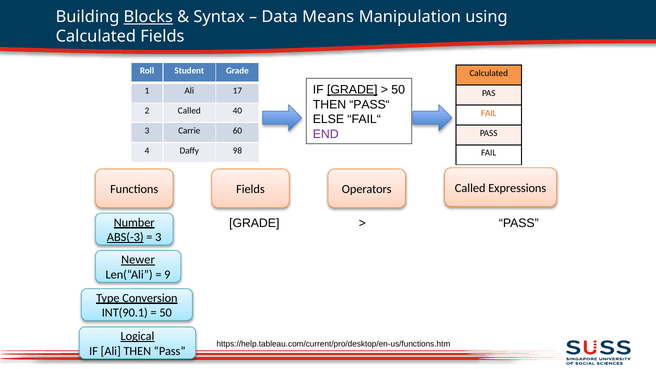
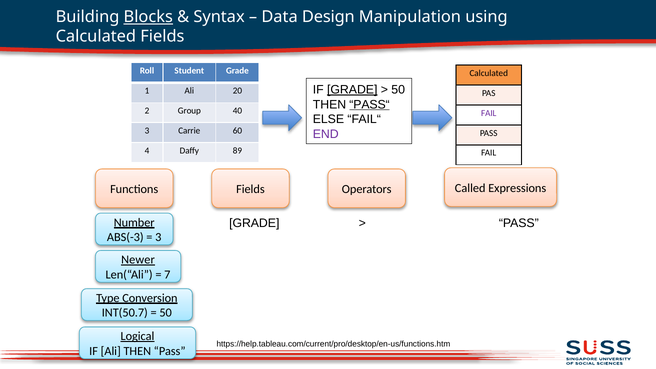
Means: Means -> Design
17: 17 -> 20
PASS“ underline: none -> present
2 Called: Called -> Group
FAIL at (489, 113) colour: orange -> purple
98: 98 -> 89
ABS(-3 underline: present -> none
9: 9 -> 7
INT(90.1: INT(90.1 -> INT(50.7
